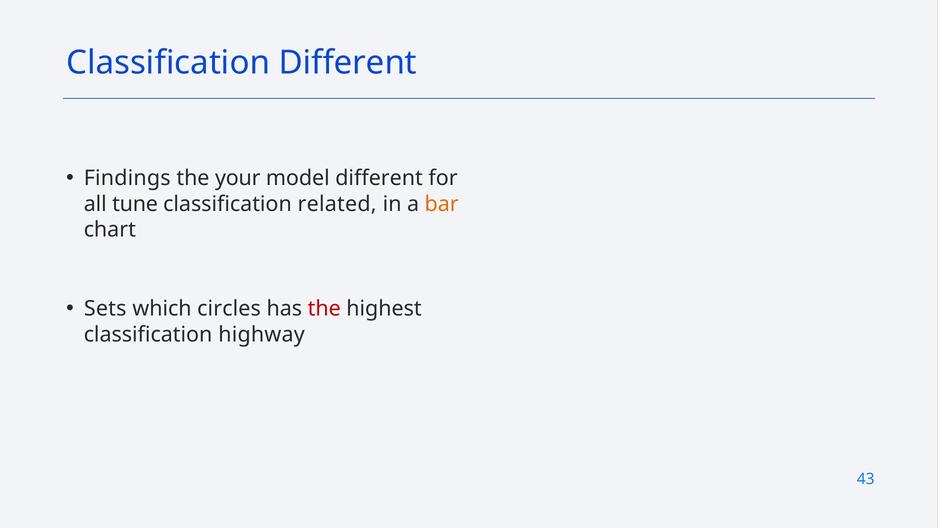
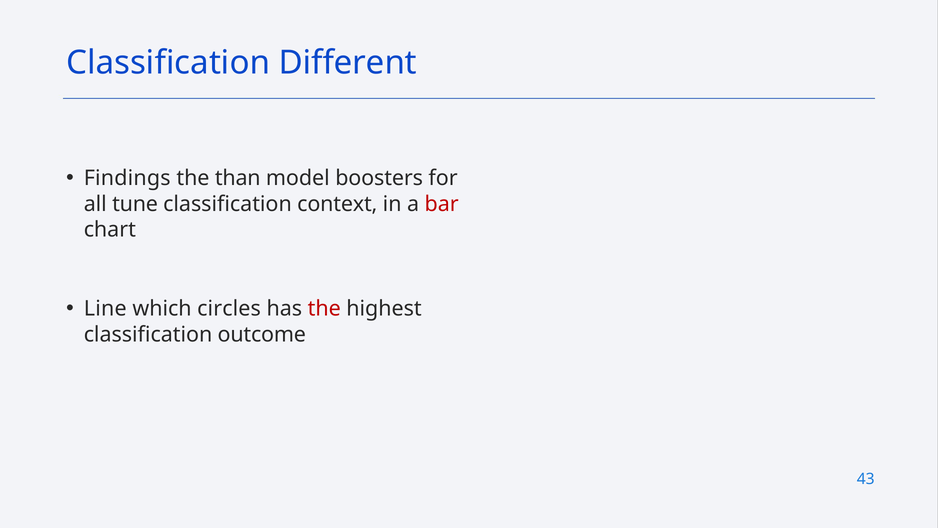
your: your -> than
model different: different -> boosters
related: related -> context
bar colour: orange -> red
Sets: Sets -> Line
highway: highway -> outcome
